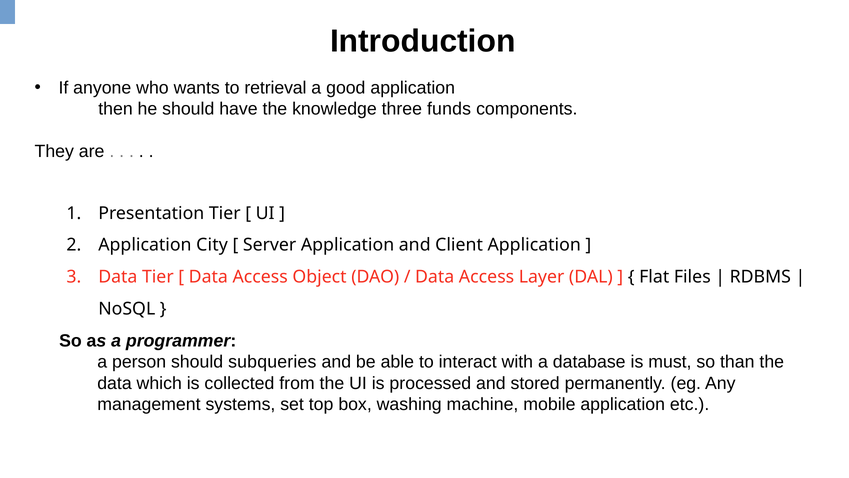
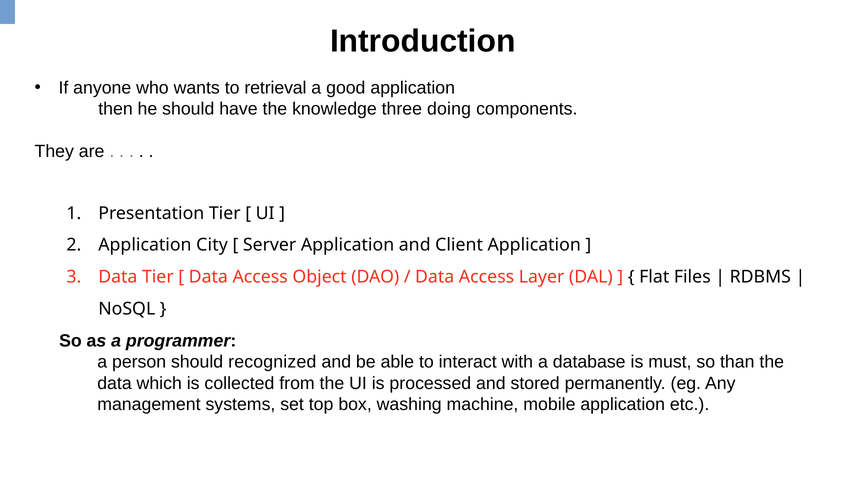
funds: funds -> doing
subqueries: subqueries -> recognized
